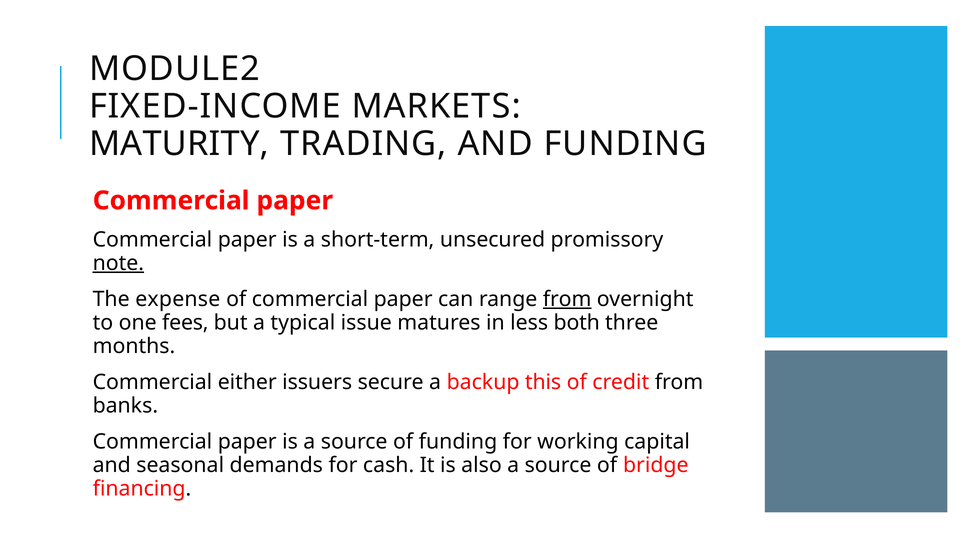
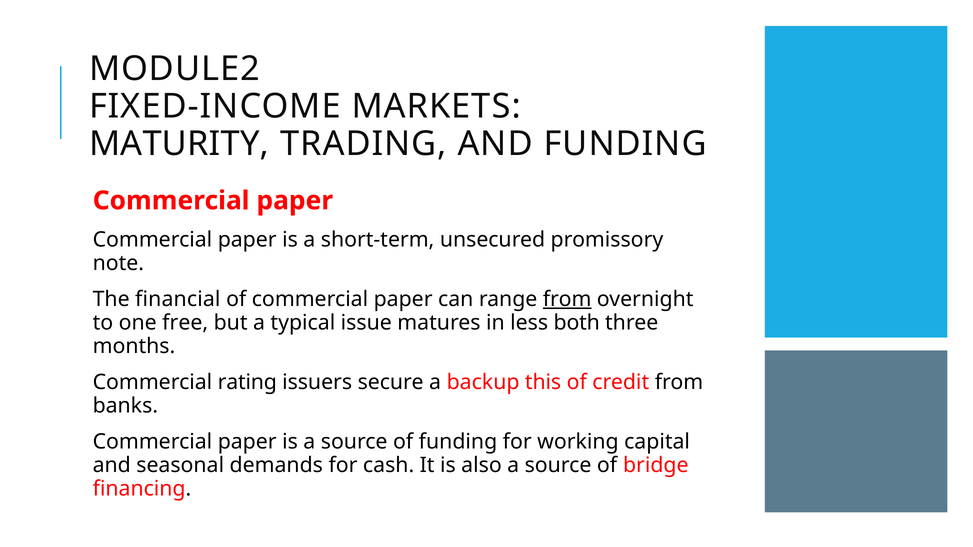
note underline: present -> none
expense: expense -> financial
fees: fees -> free
either: either -> rating
